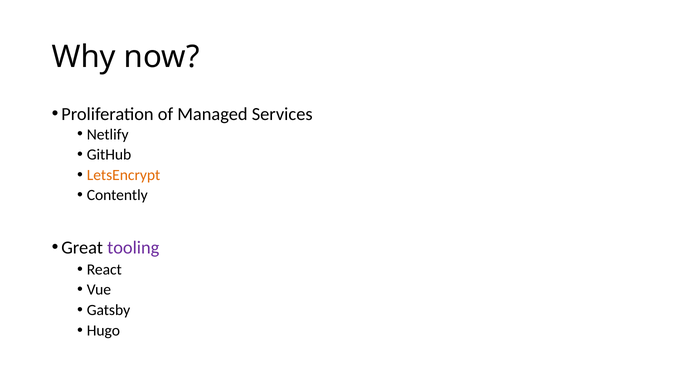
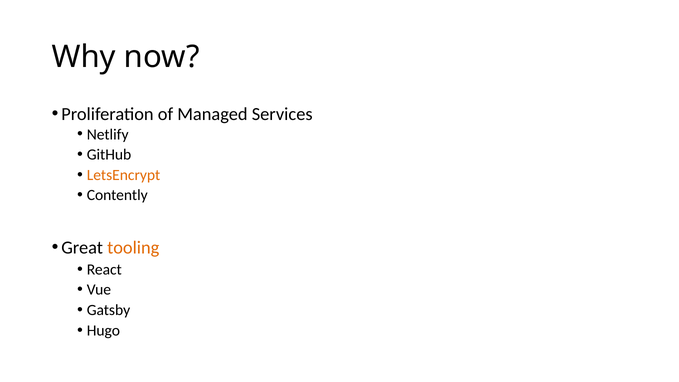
tooling colour: purple -> orange
